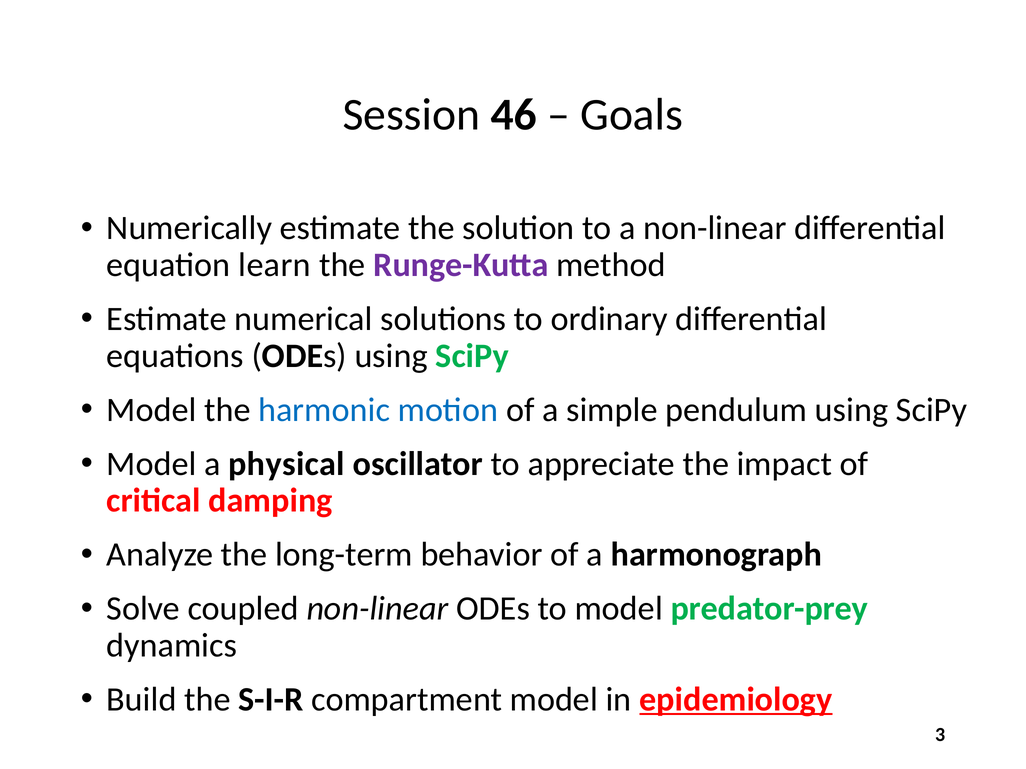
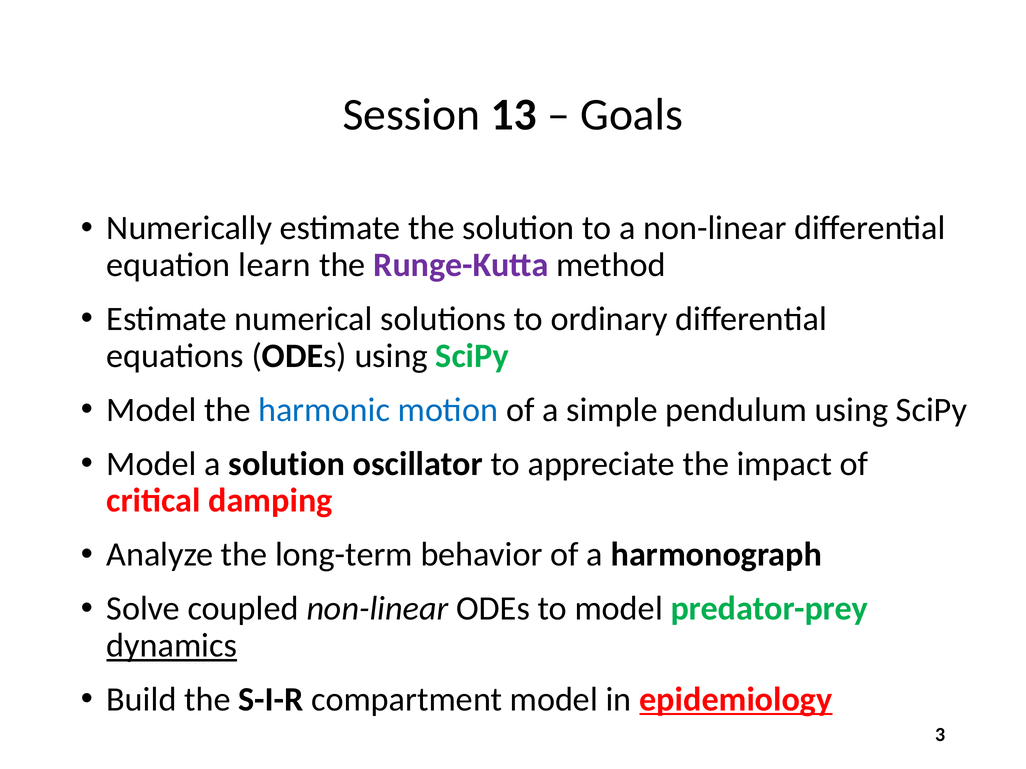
46: 46 -> 13
a physical: physical -> solution
dynamics underline: none -> present
